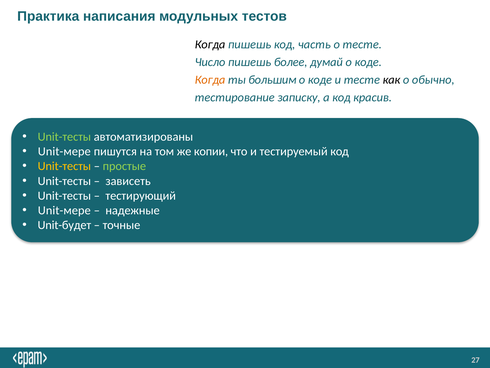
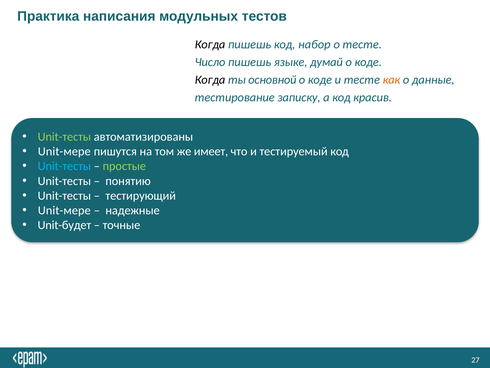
часть: часть -> набор
более: более -> языке
Когда at (210, 80) colour: orange -> black
большим: большим -> основной
как colour: black -> orange
обычно: обычно -> данные
копии: копии -> имеет
Unit-тесты at (64, 166) colour: yellow -> light blue
зависеть: зависеть -> понятию
